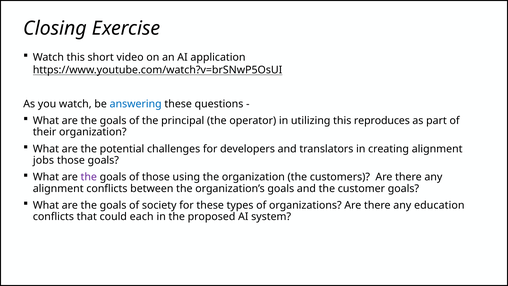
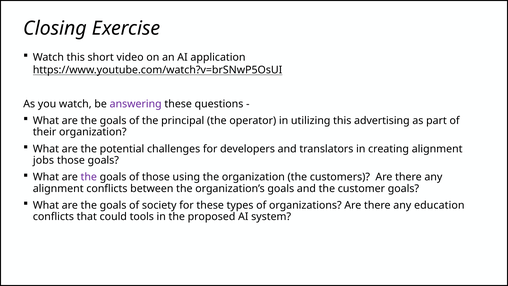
answering colour: blue -> purple
reproduces: reproduces -> advertising
each: each -> tools
